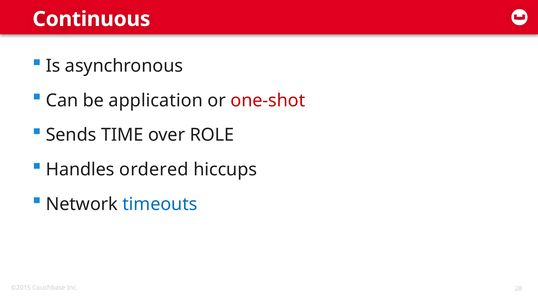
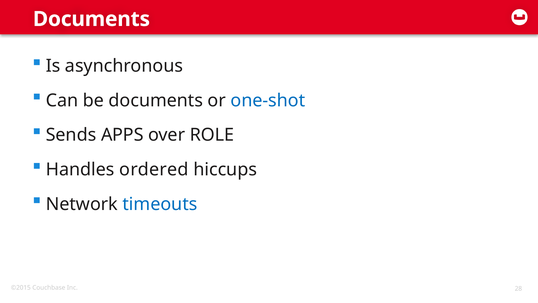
Continuous at (91, 19): Continuous -> Documents
be application: application -> documents
one-shot colour: red -> blue
TIME: TIME -> APPS
